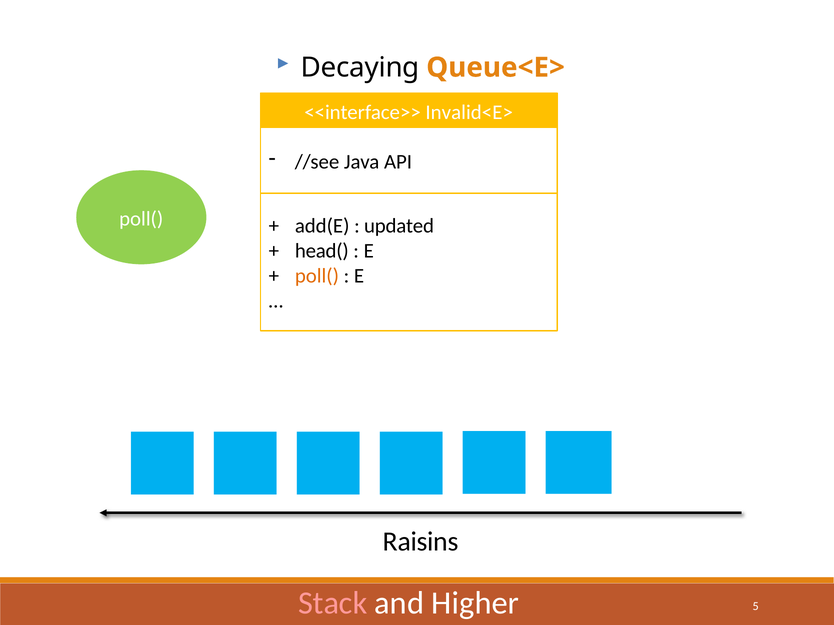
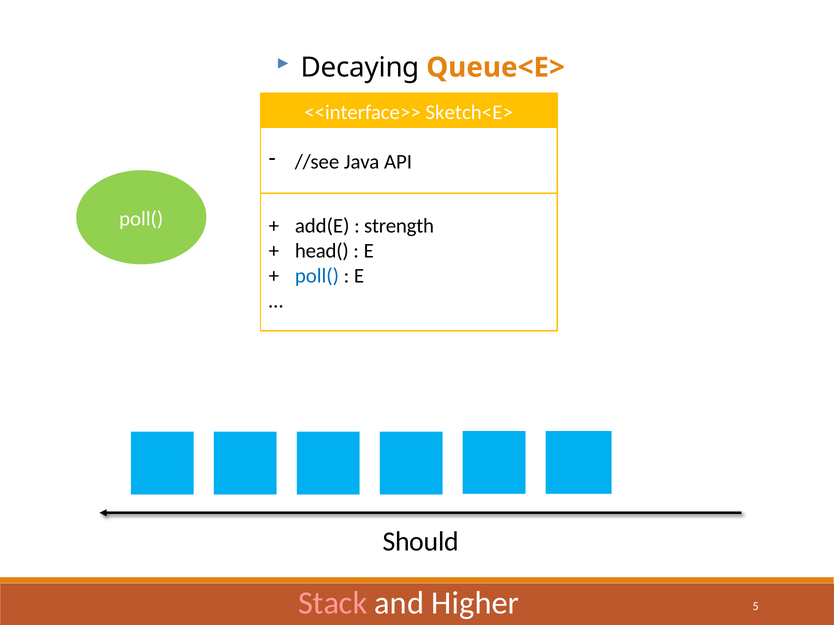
Invalid<E>: Invalid<E> -> Sketch<E>
updated: updated -> strength
poll( at (317, 276) colour: orange -> blue
Raisins: Raisins -> Should
